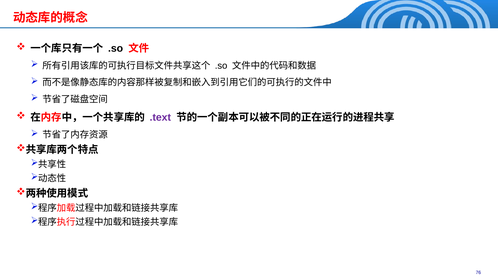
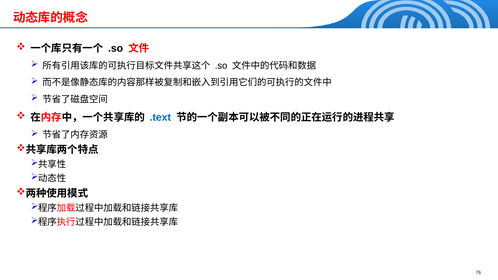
.text colour: purple -> blue
